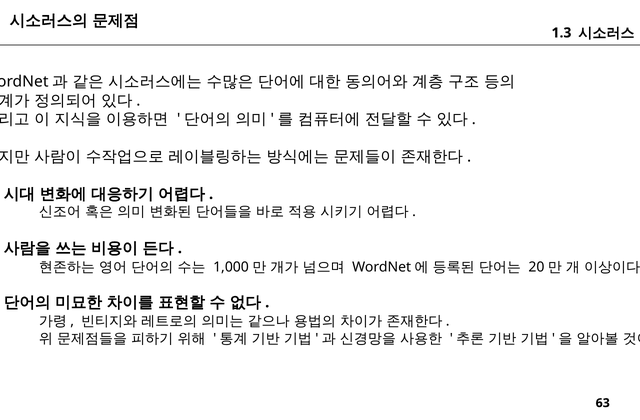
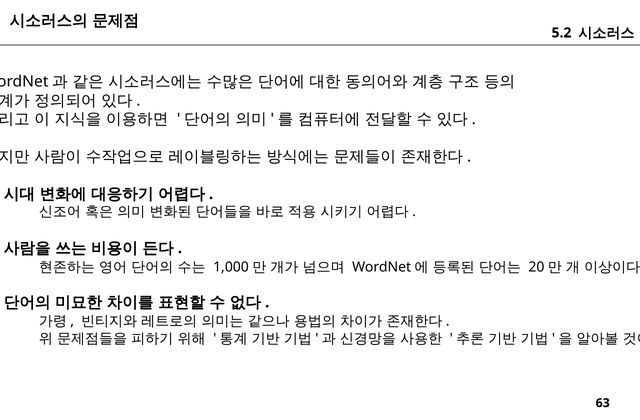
1.3: 1.3 -> 5.2
